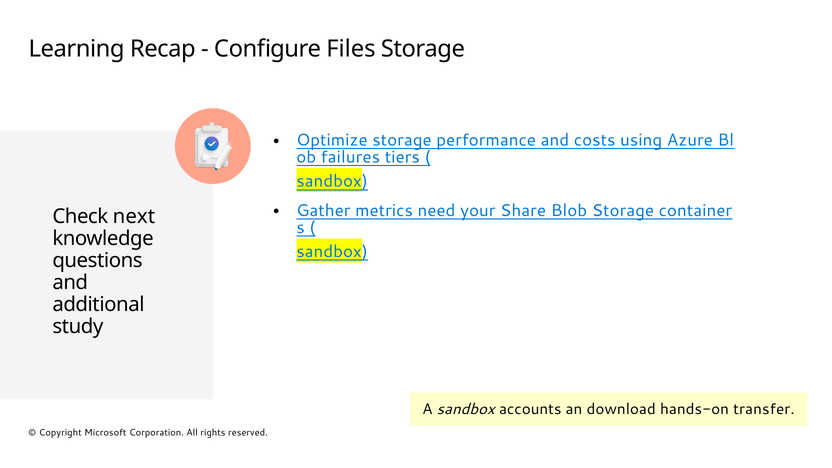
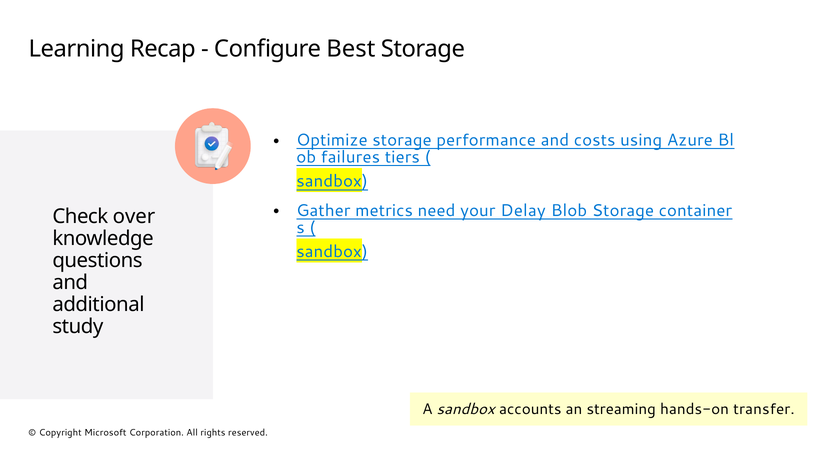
Files: Files -> Best
Share: Share -> Delay
next: next -> over
download: download -> streaming
